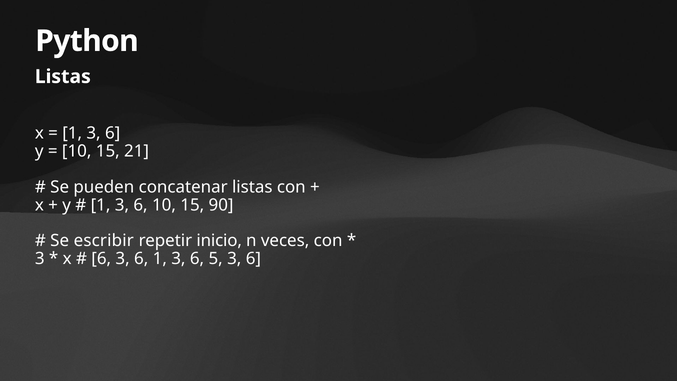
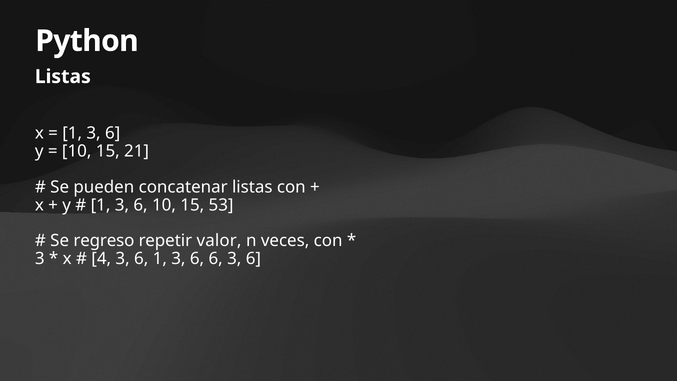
90: 90 -> 53
escribir: escribir -> regreso
inicio: inicio -> valor
6 at (101, 259): 6 -> 4
6 5: 5 -> 6
